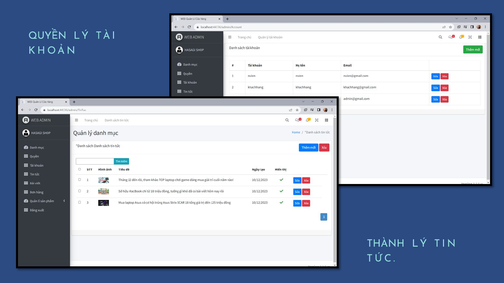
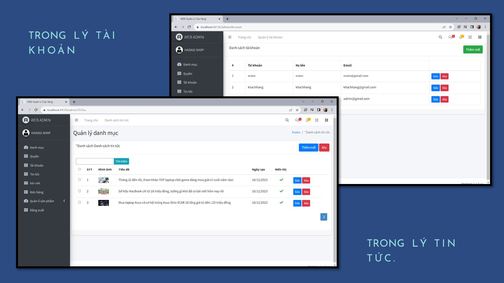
QUYỀN at (47, 36): QUYỀN -> TRONG
THÀNH at (386, 244): THÀNH -> TRONG
